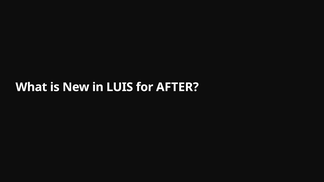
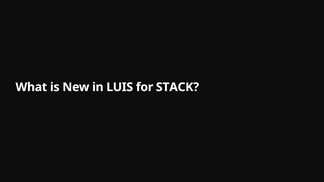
AFTER: AFTER -> STACK
